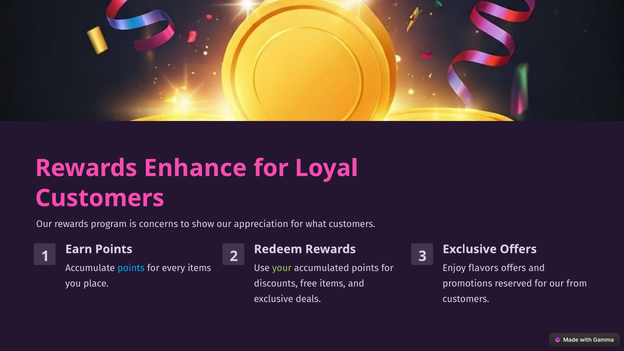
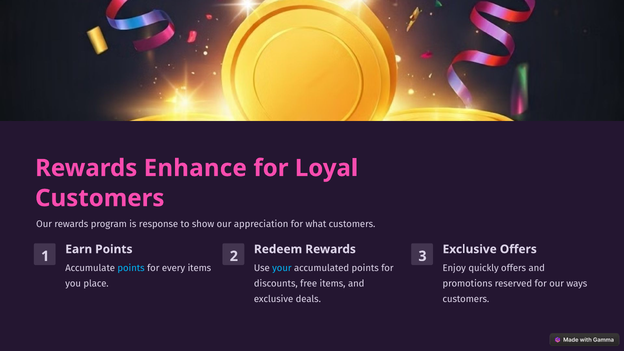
concerns: concerns -> response
your colour: light green -> light blue
flavors: flavors -> quickly
from: from -> ways
